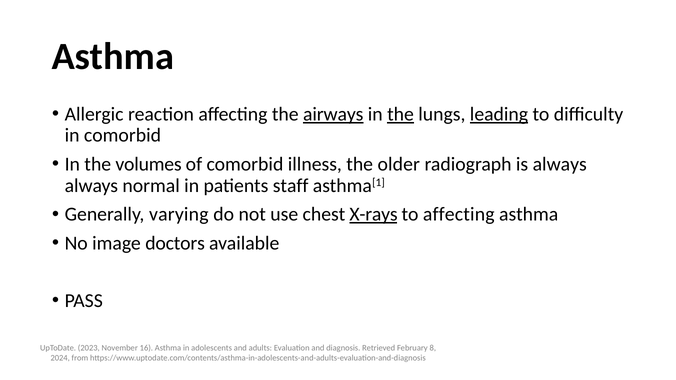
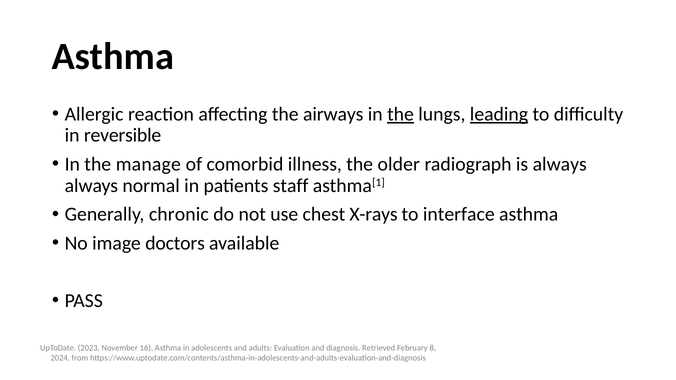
airways underline: present -> none
in comorbid: comorbid -> reversible
volumes: volumes -> manage
varying: varying -> chronic
X-rays underline: present -> none
to affecting: affecting -> interface
